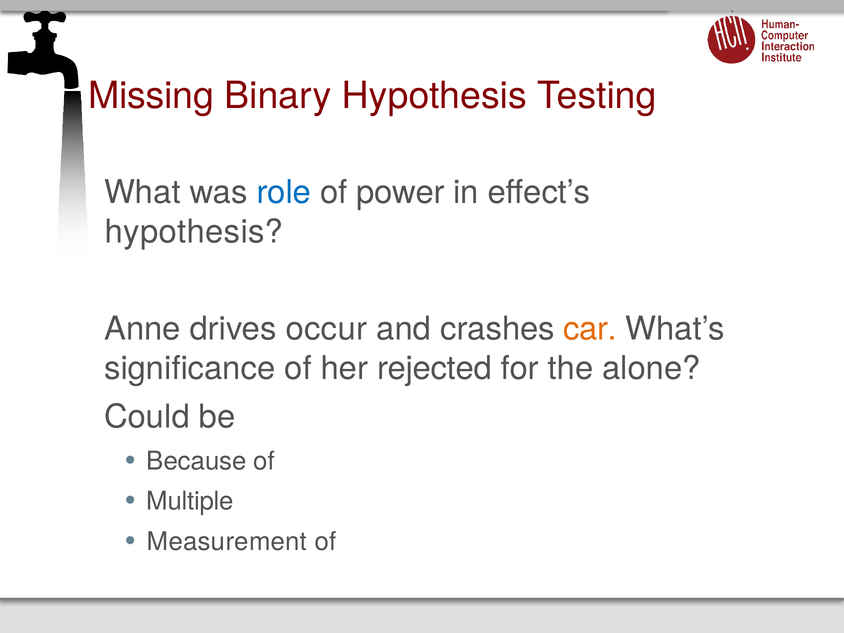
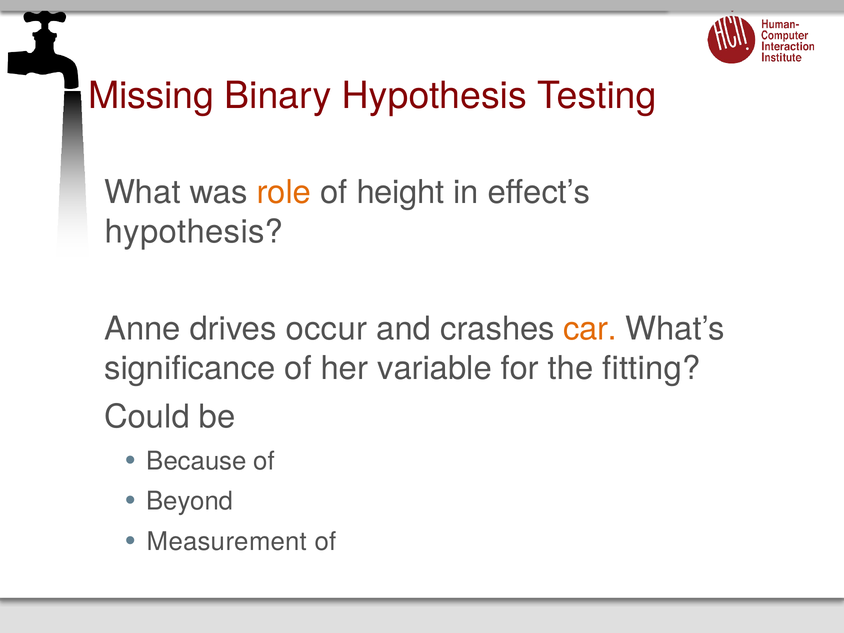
role colour: blue -> orange
power: power -> height
rejected: rejected -> variable
alone: alone -> fitting
Multiple: Multiple -> Beyond
